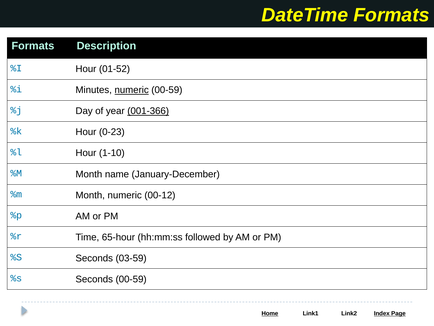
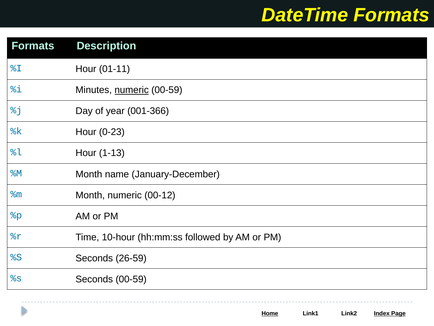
01-52: 01-52 -> 01-11
001-366 underline: present -> none
1-10: 1-10 -> 1-13
65-hour: 65-hour -> 10-hour
03-59: 03-59 -> 26-59
